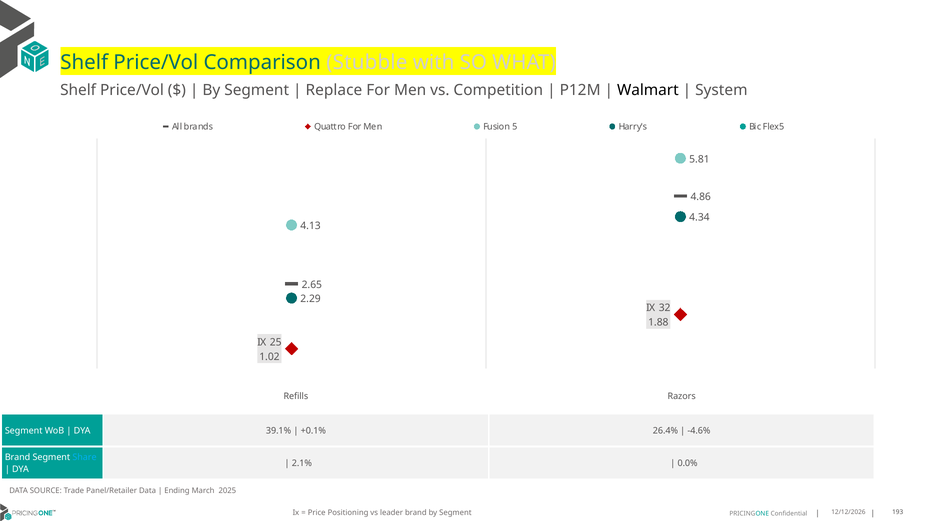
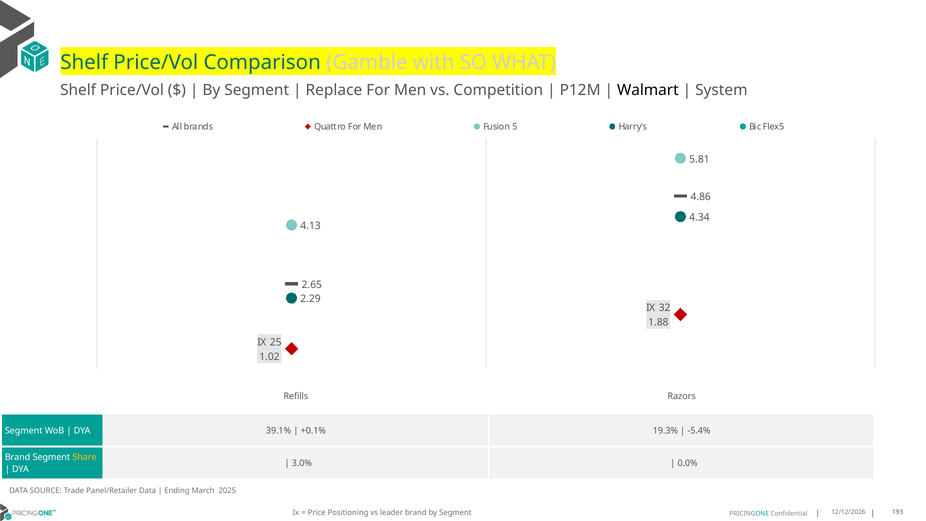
Stubble: Stubble -> Gamble
26.4%: 26.4% -> 19.3%
-4.6%: -4.6% -> -5.4%
Share colour: light blue -> yellow
2.1%: 2.1% -> 3.0%
